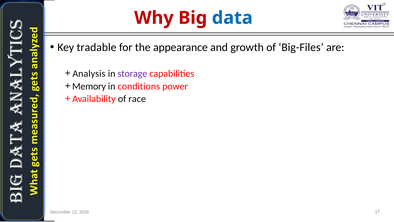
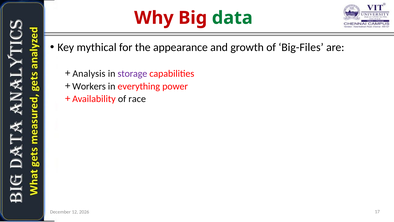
data colour: blue -> green
tradable: tradable -> mythical
Memory: Memory -> Workers
conditions: conditions -> everything
